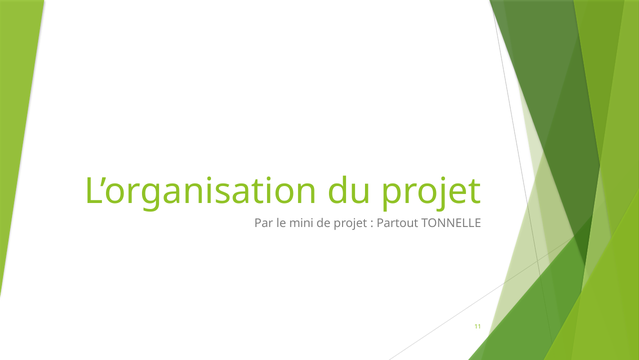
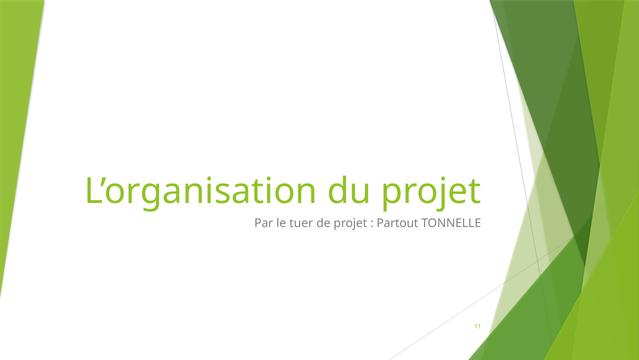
mini: mini -> tuer
